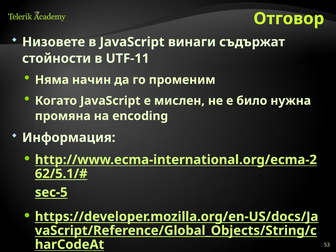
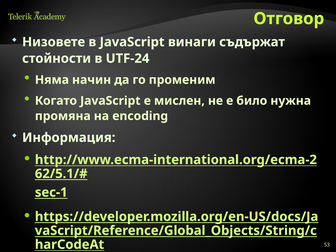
UTF-11: UTF-11 -> UTF-24
sec-5: sec-5 -> sec-1
